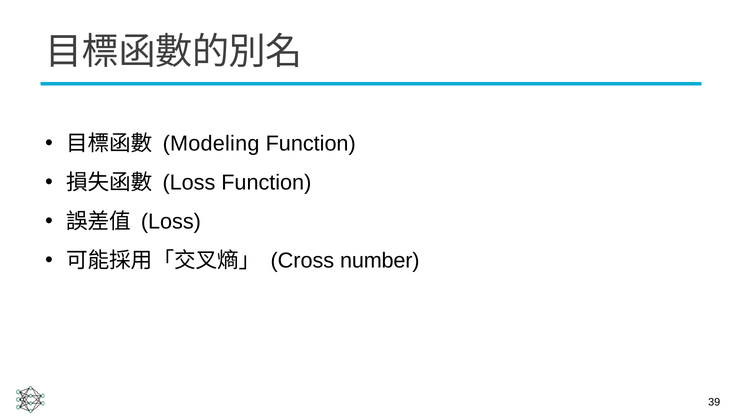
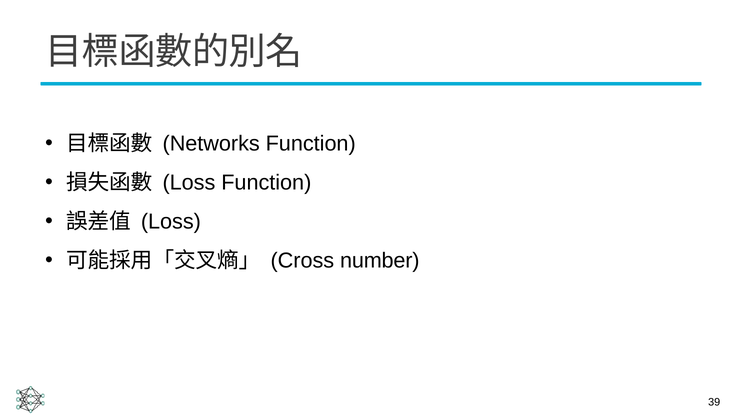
Modeling: Modeling -> Networks
